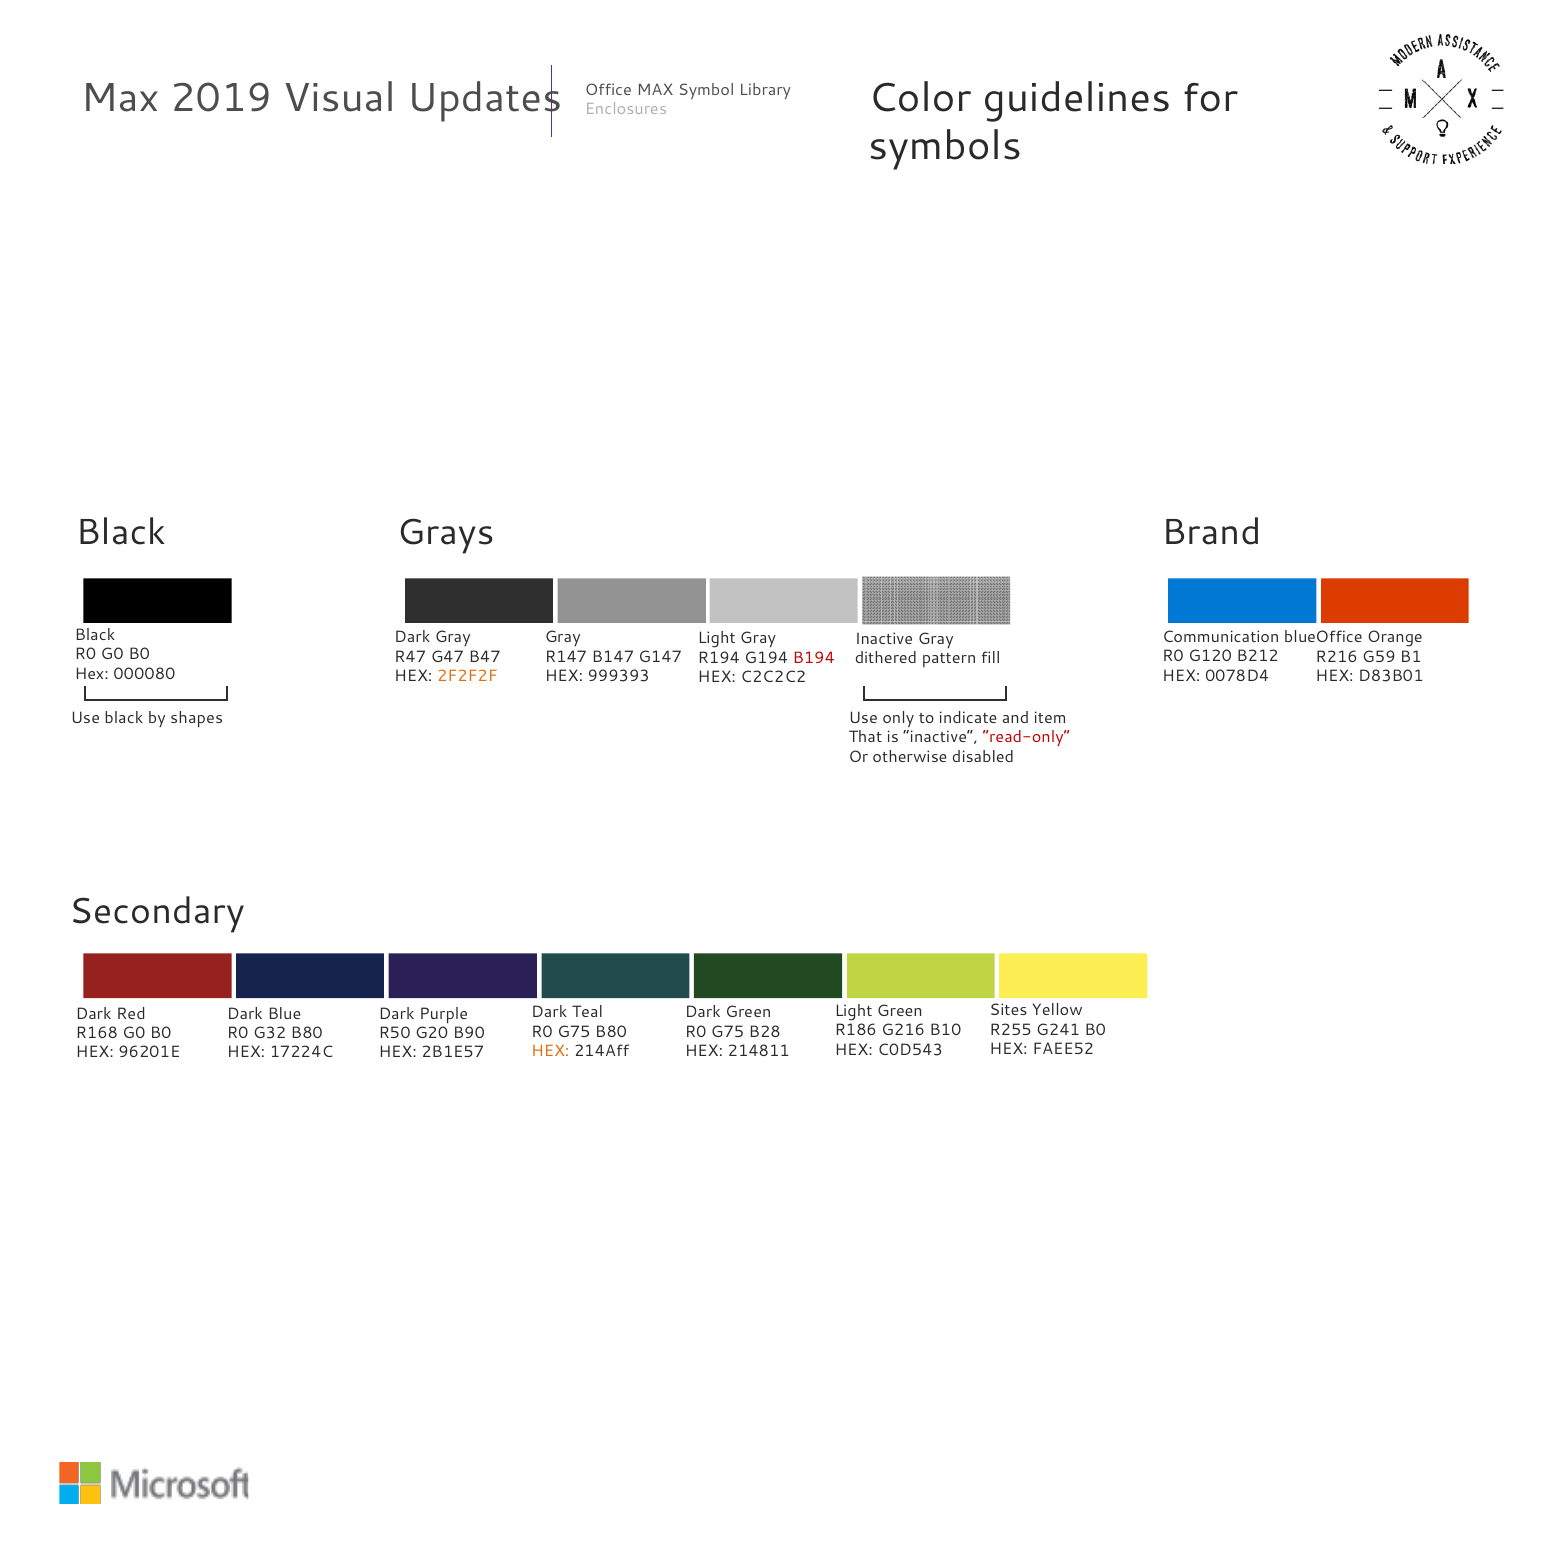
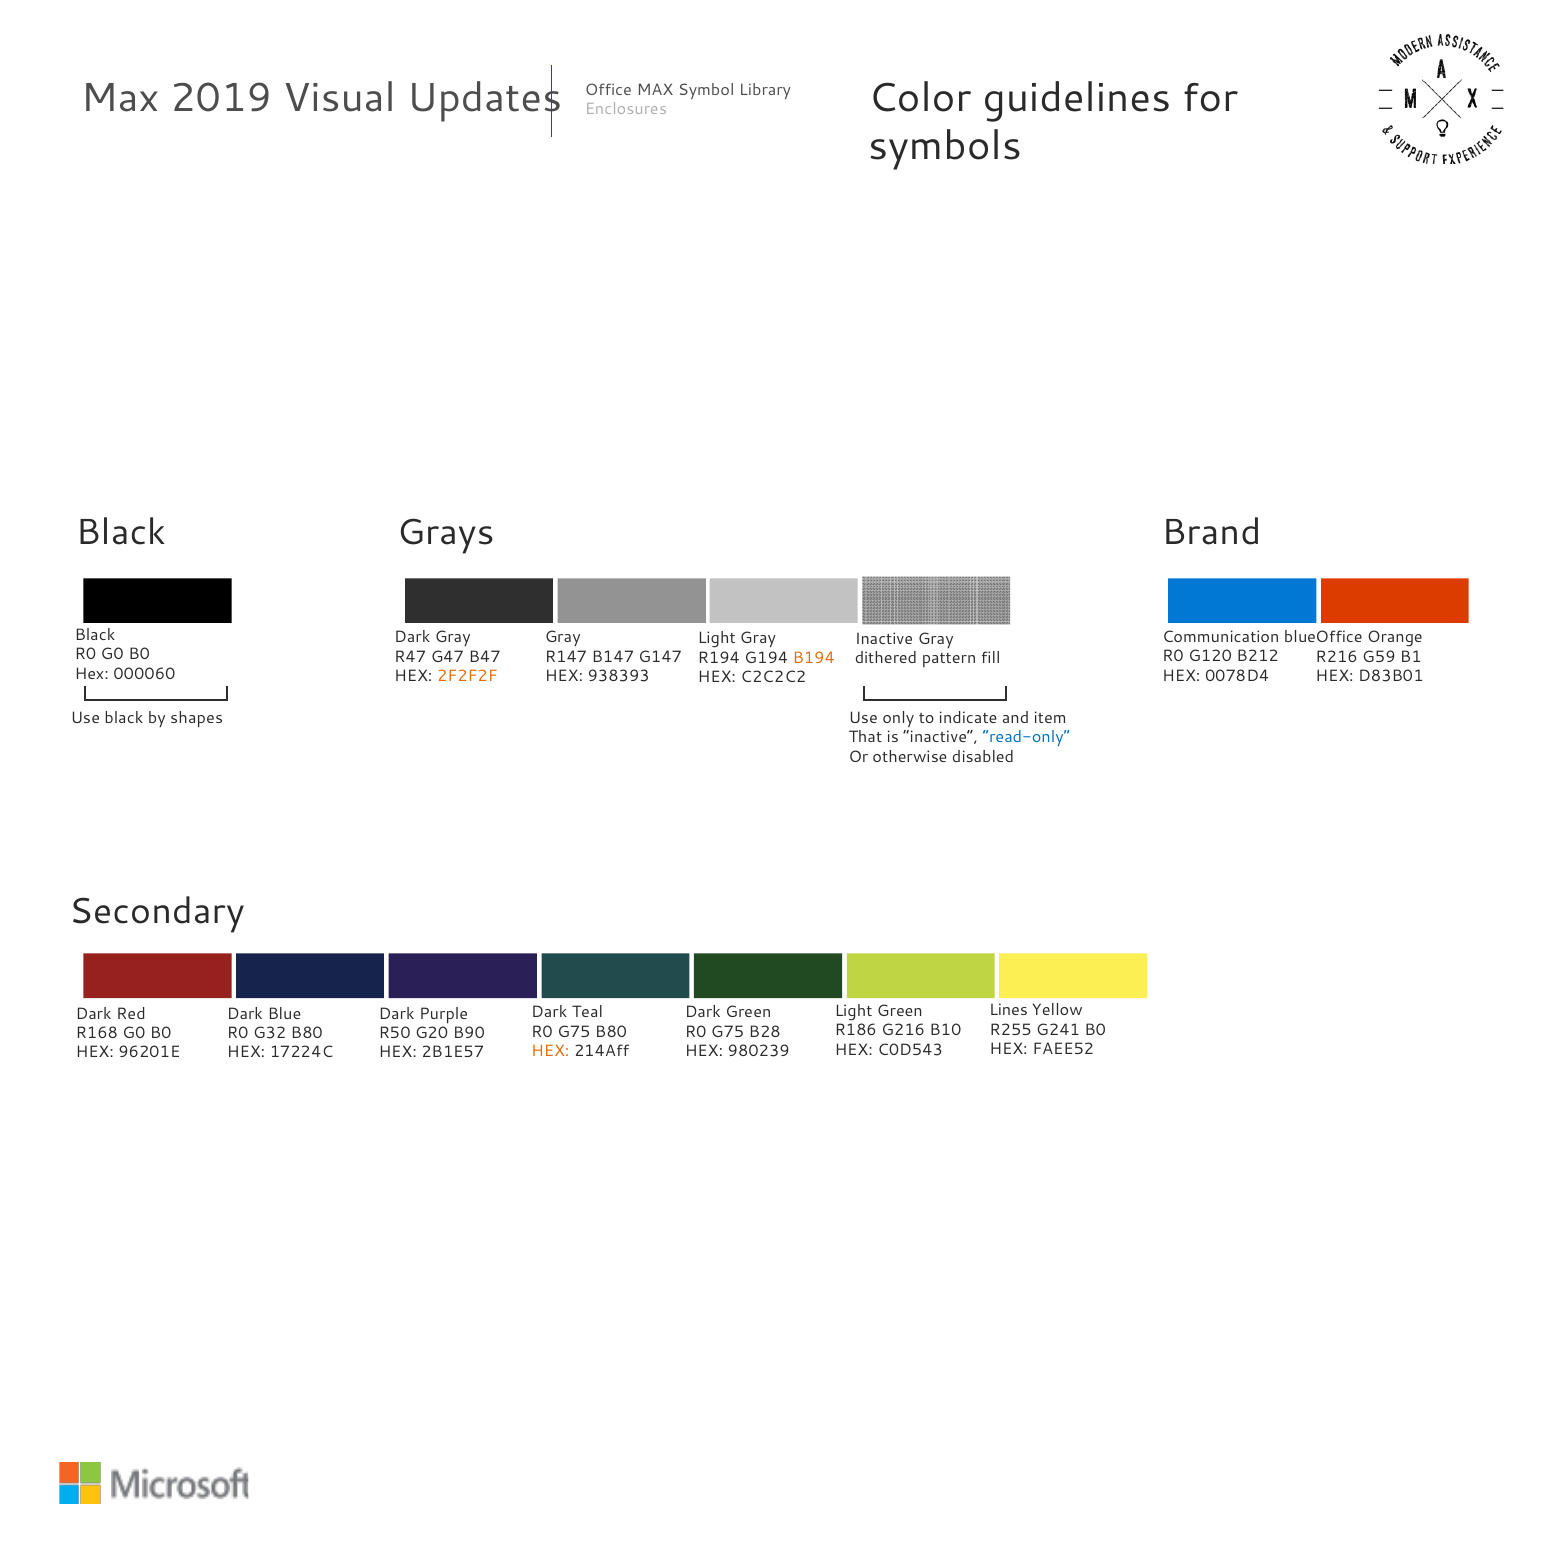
B194 colour: red -> orange
000080: 000080 -> 000060
999393: 999393 -> 938393
read-only colour: red -> blue
Sites: Sites -> Lines
214811: 214811 -> 980239
